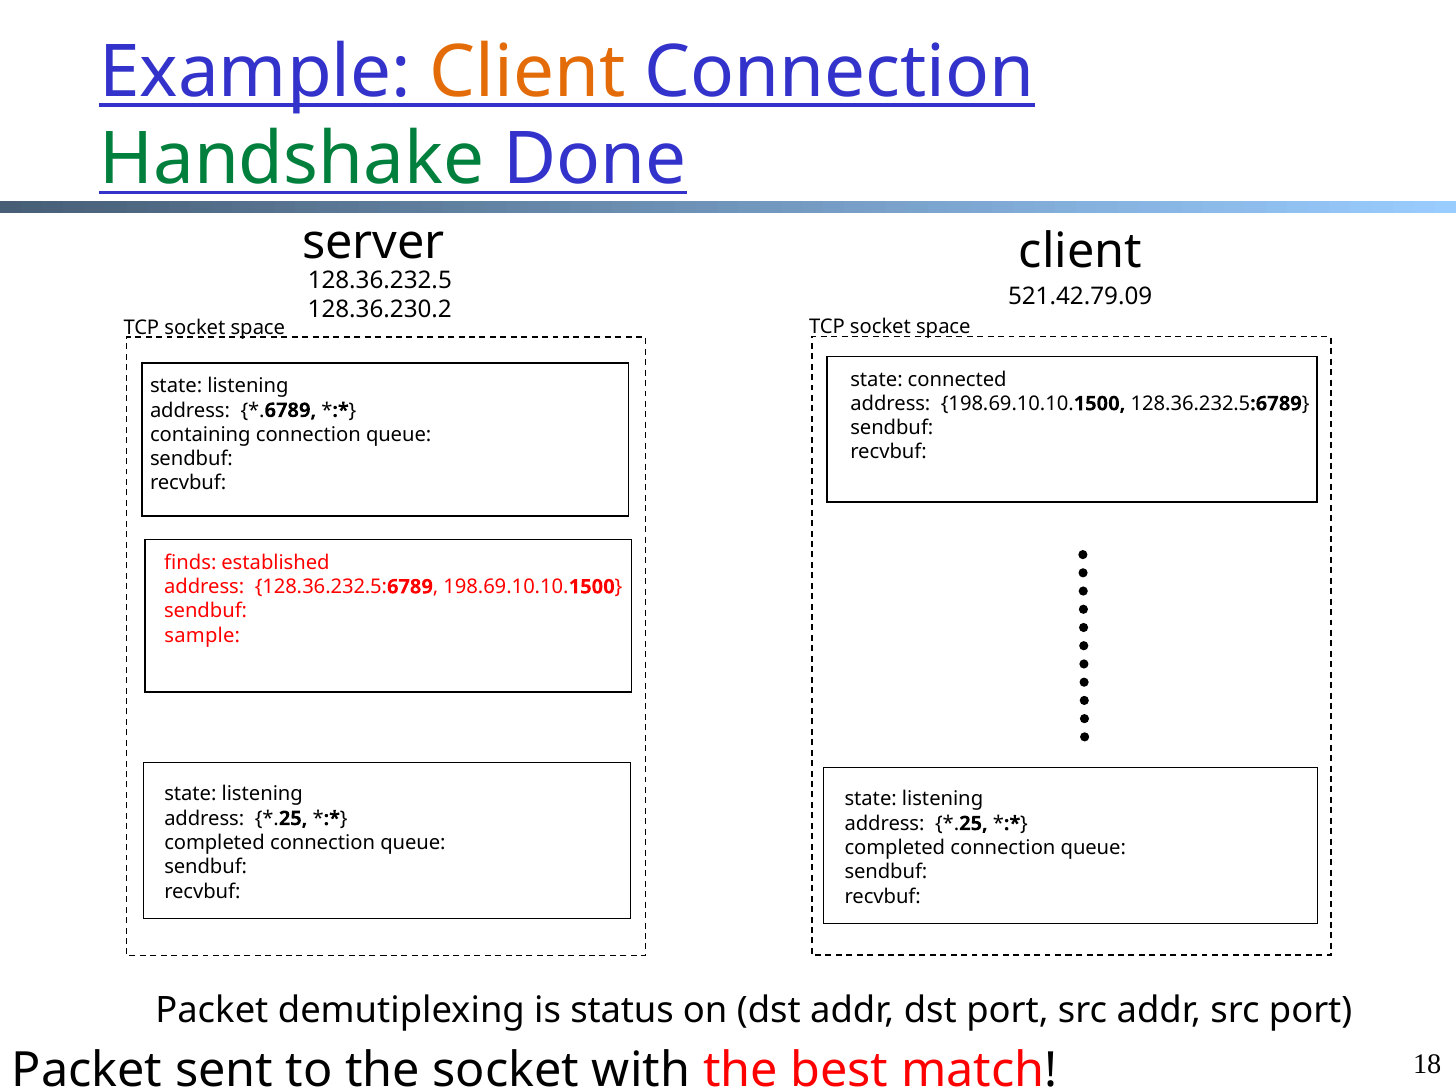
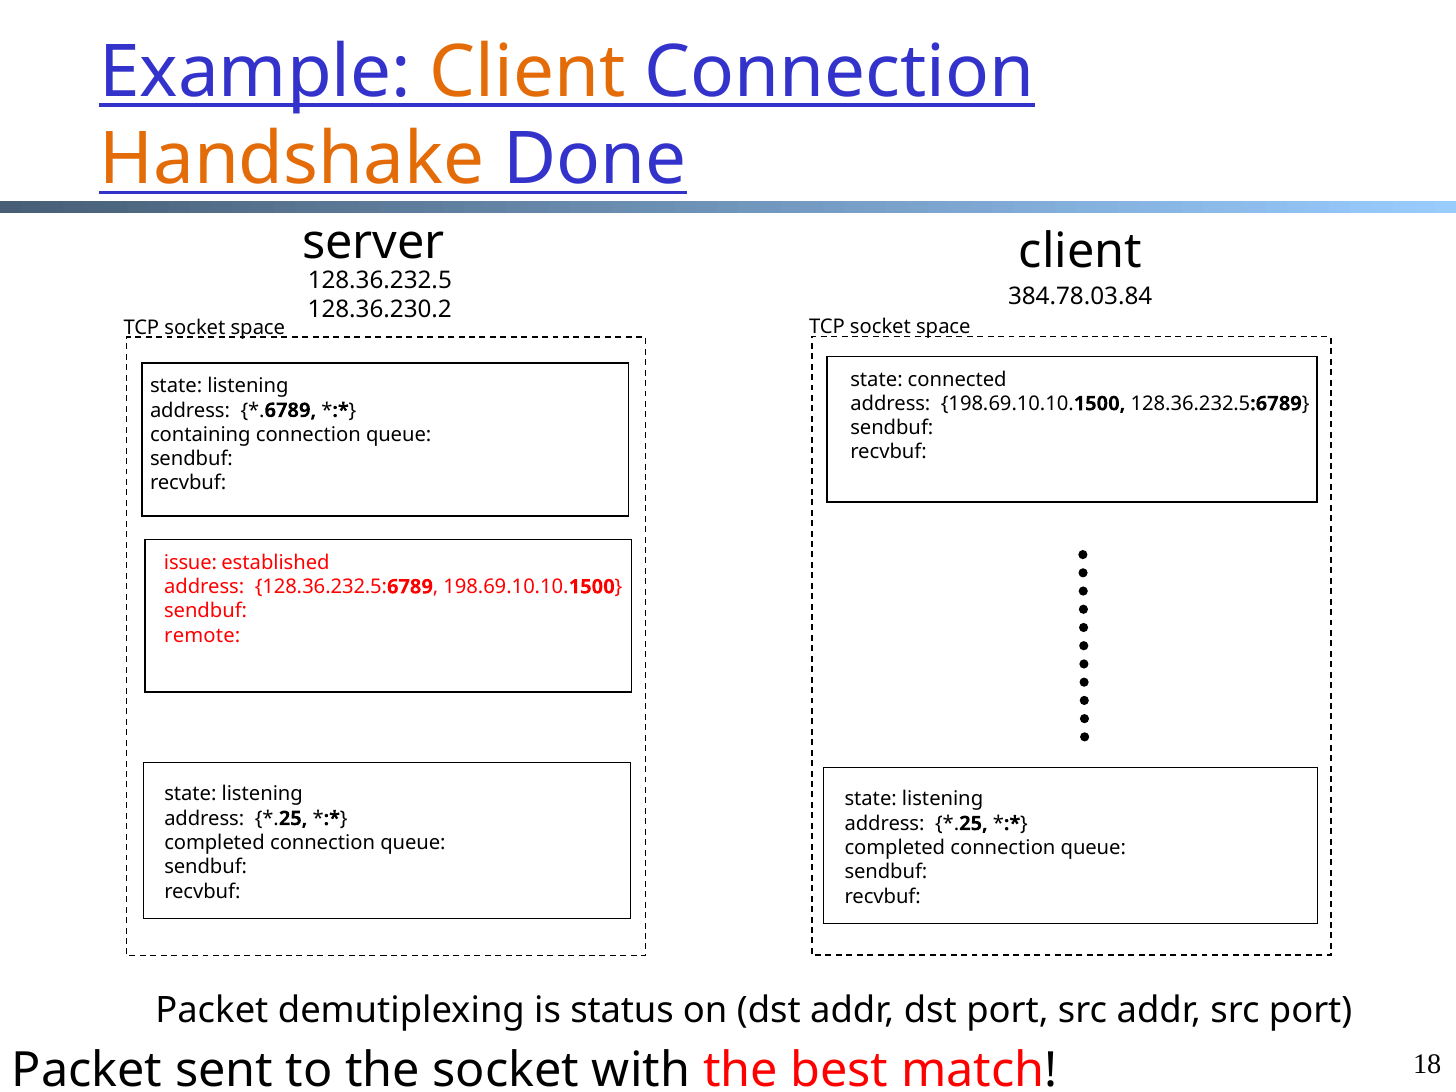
Handshake colour: green -> orange
521.42.79.09: 521.42.79.09 -> 384.78.03.84
finds: finds -> issue
sample: sample -> remote
